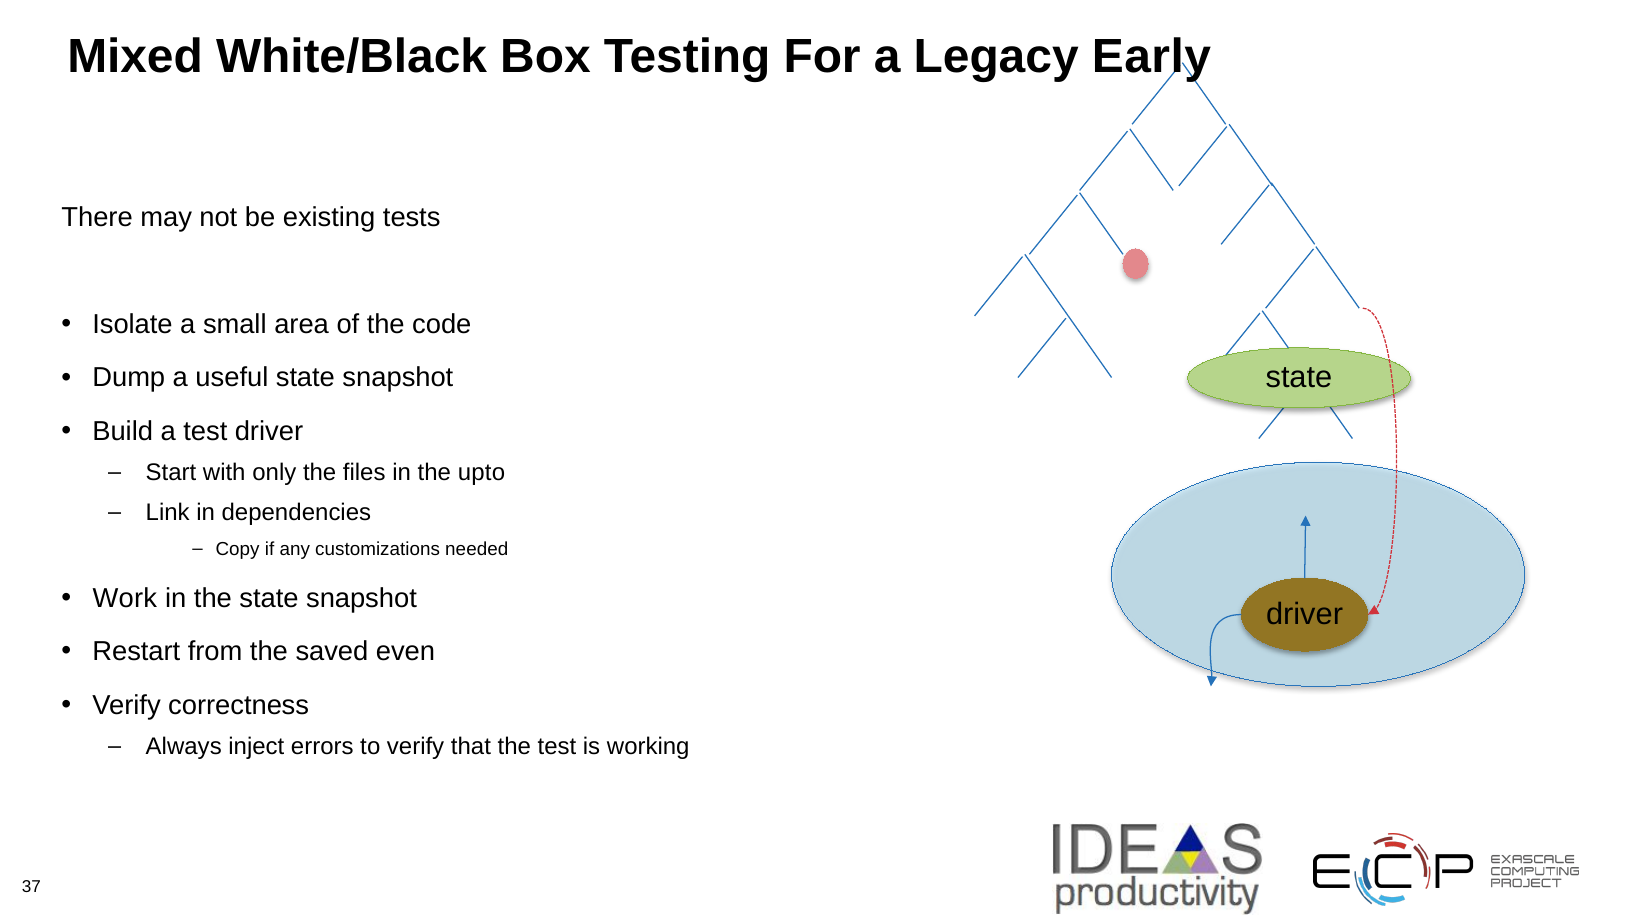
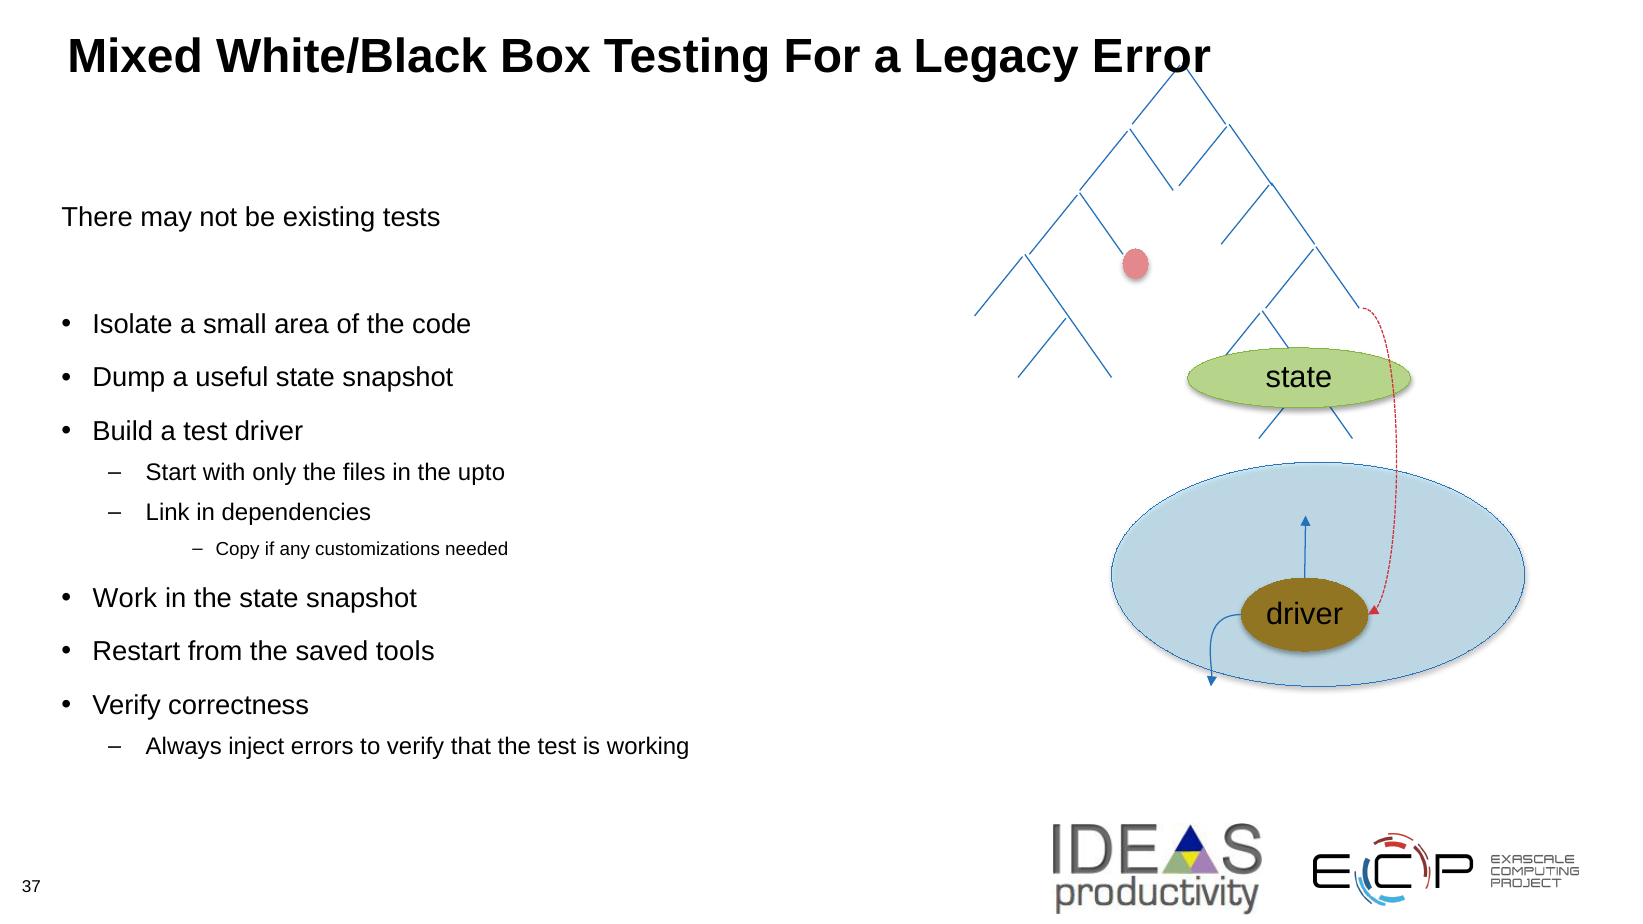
Early: Early -> Error
even: even -> tools
